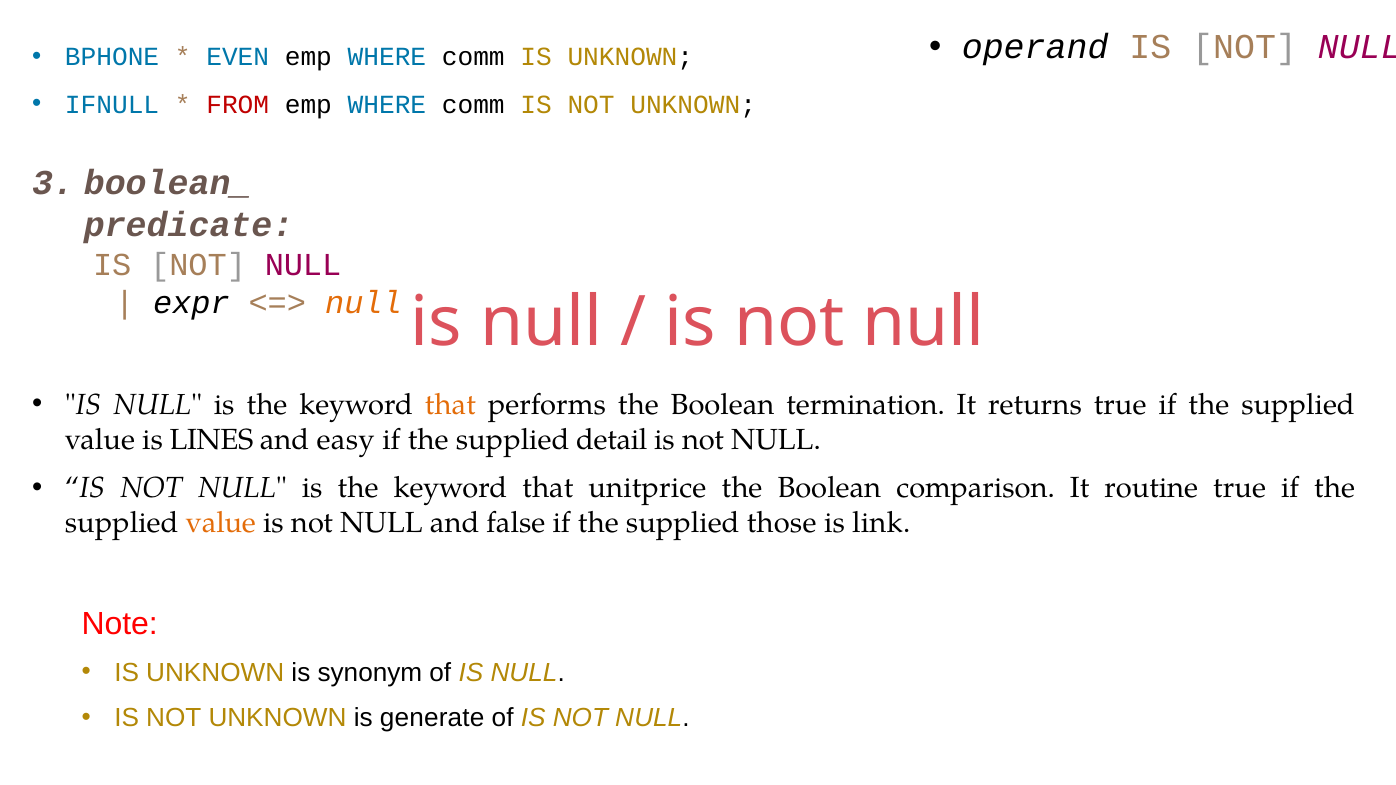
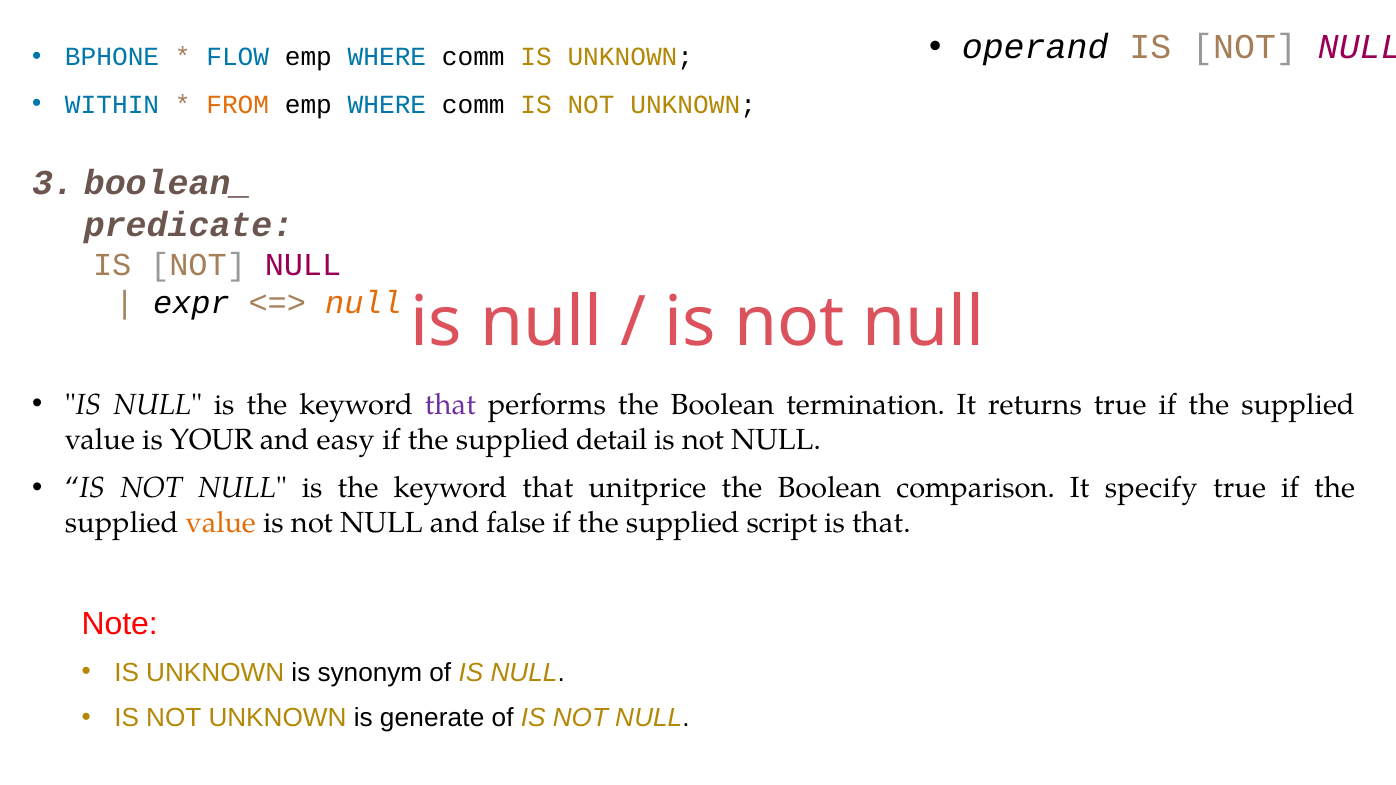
EVEN: EVEN -> FLOW
IFNULL: IFNULL -> WITHIN
FROM colour: red -> orange
that at (450, 405) colour: orange -> purple
LINES: LINES -> YOUR
routine: routine -> specify
those: those -> script
is link: link -> that
